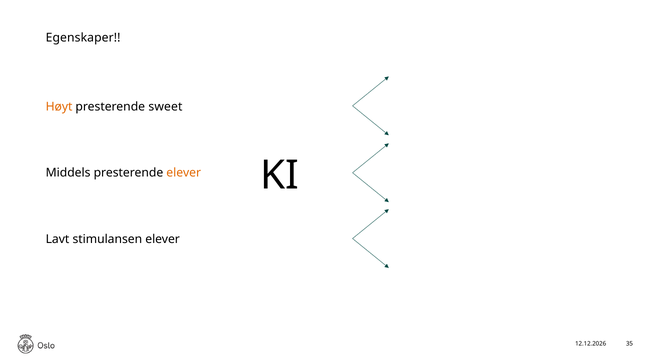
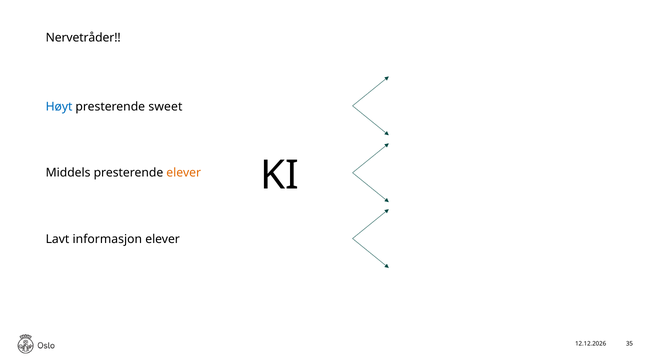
Egenskaper: Egenskaper -> Nervetråder
Høyt colour: orange -> blue
stimulansen: stimulansen -> informasjon
